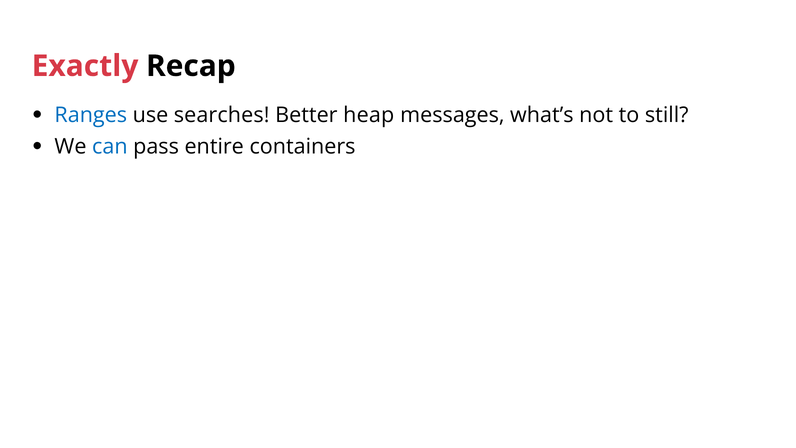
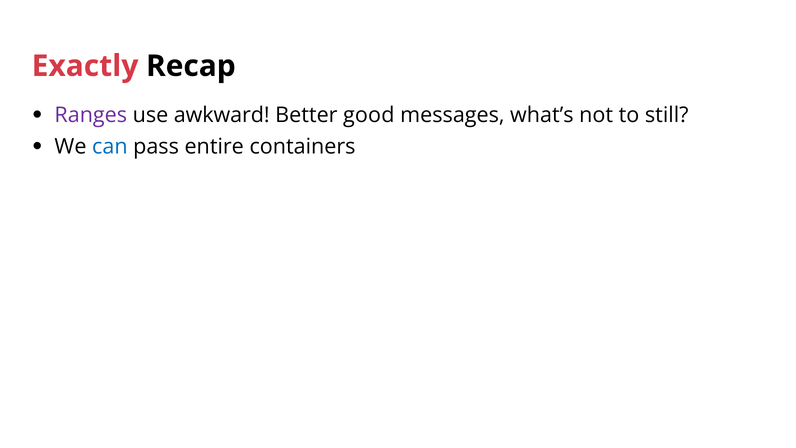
Ranges colour: blue -> purple
searches: searches -> awkward
heap: heap -> good
